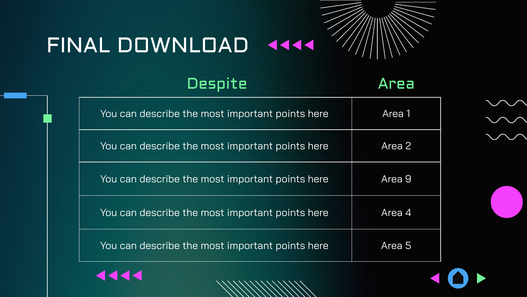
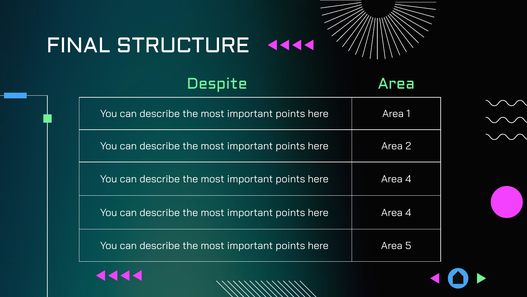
DOWNLOAD: DOWNLOAD -> STRUCTURE
9 at (408, 179): 9 -> 4
